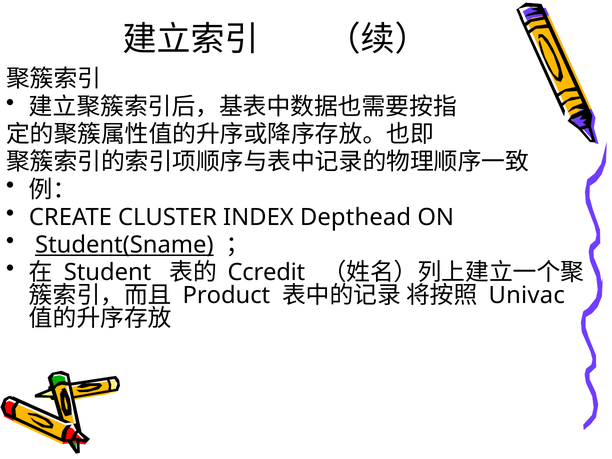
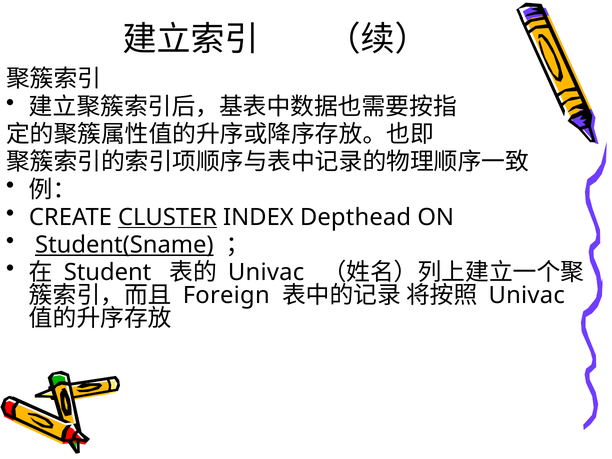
CLUSTER underline: none -> present
Ccredit at (266, 273): Ccredit -> Univac
Product: Product -> Foreign
